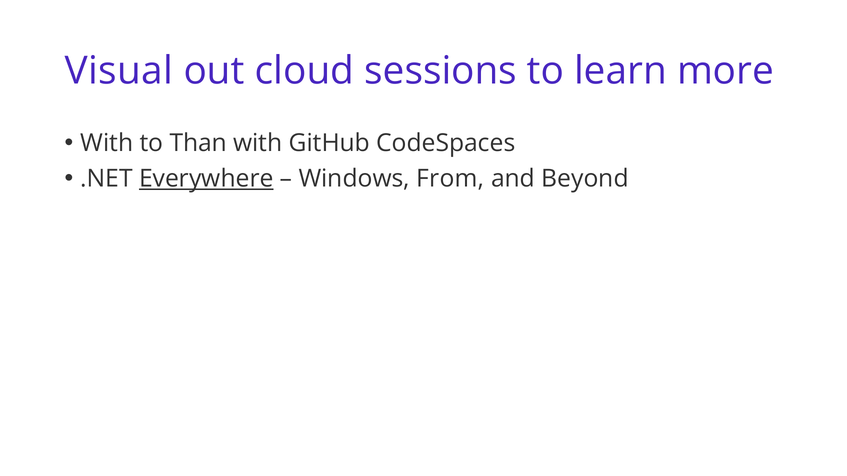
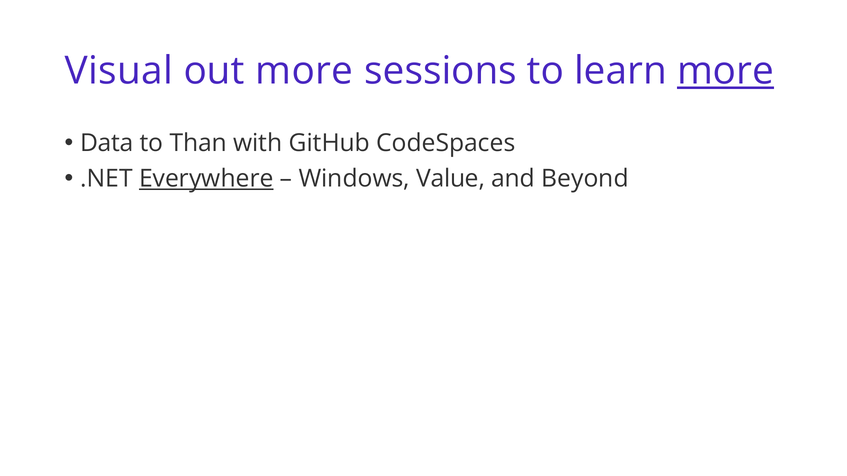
out cloud: cloud -> more
more at (726, 71) underline: none -> present
With at (107, 143): With -> Data
From: From -> Value
